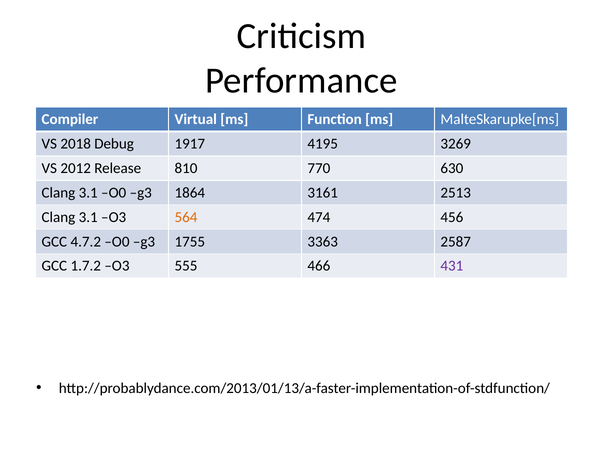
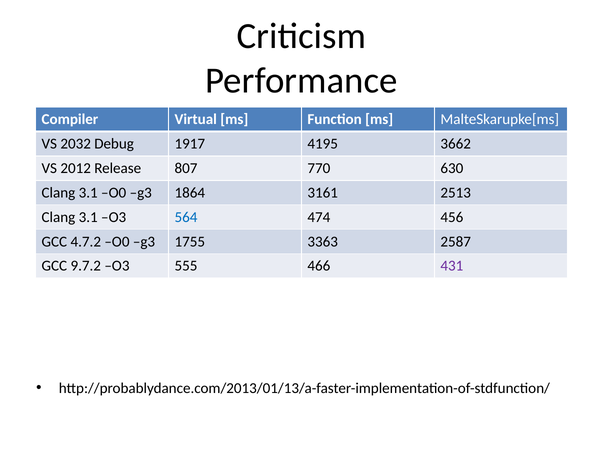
2018: 2018 -> 2032
3269: 3269 -> 3662
810: 810 -> 807
564 colour: orange -> blue
1.7.2: 1.7.2 -> 9.7.2
